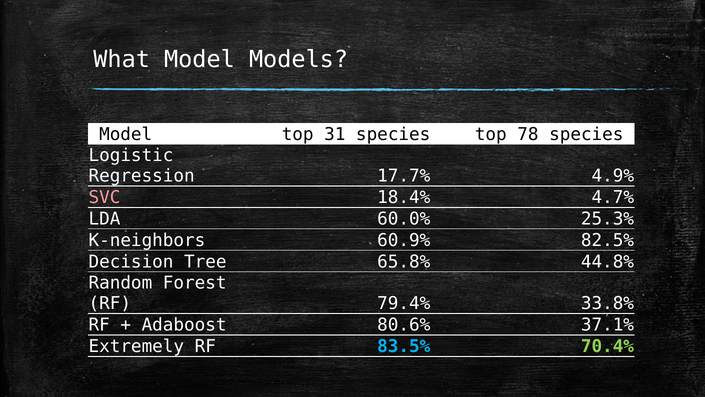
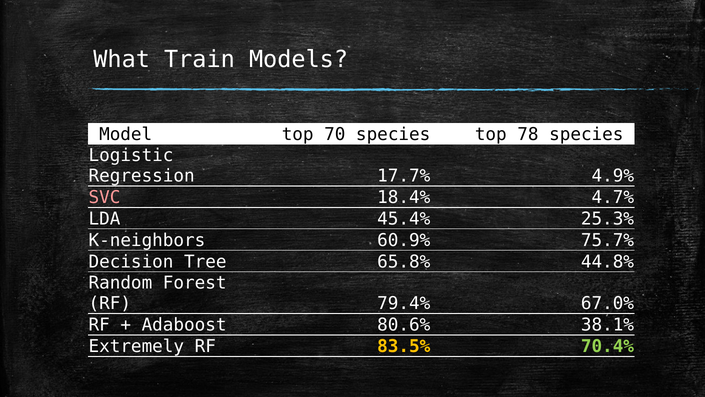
What Model: Model -> Train
31: 31 -> 70
60.0%: 60.0% -> 45.4%
82.5%: 82.5% -> 75.7%
33.8%: 33.8% -> 67.0%
37.1%: 37.1% -> 38.1%
83.5% colour: light blue -> yellow
